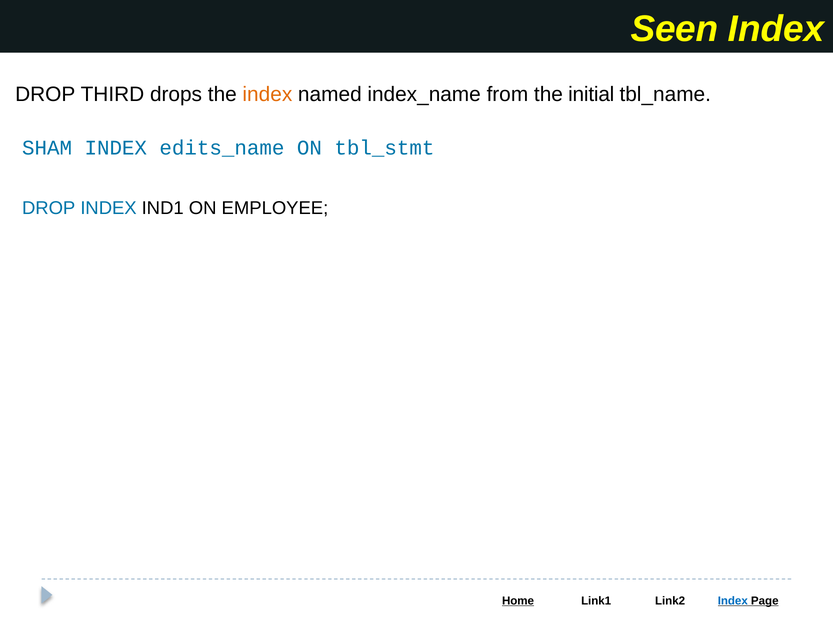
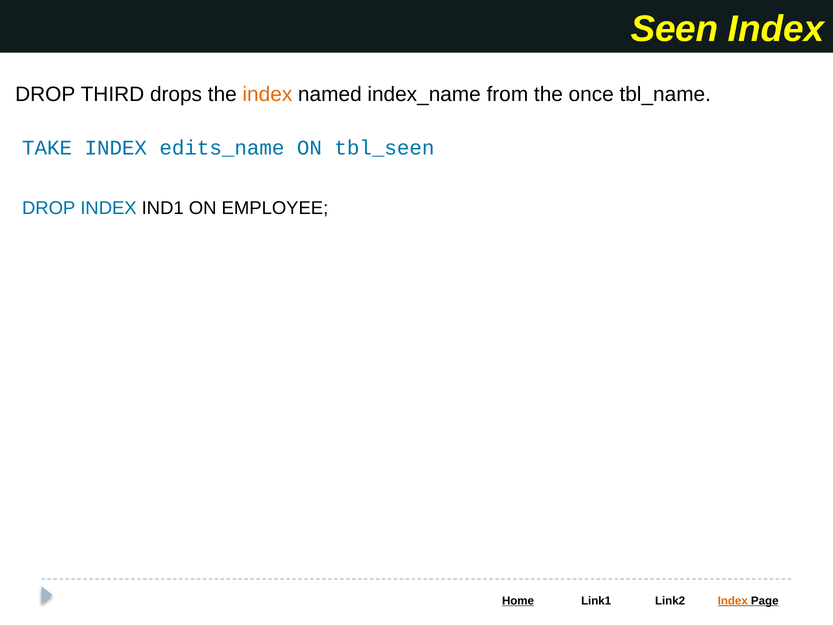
initial: initial -> once
SHAM: SHAM -> TAKE
tbl_stmt: tbl_stmt -> tbl_seen
Index at (733, 601) colour: blue -> orange
